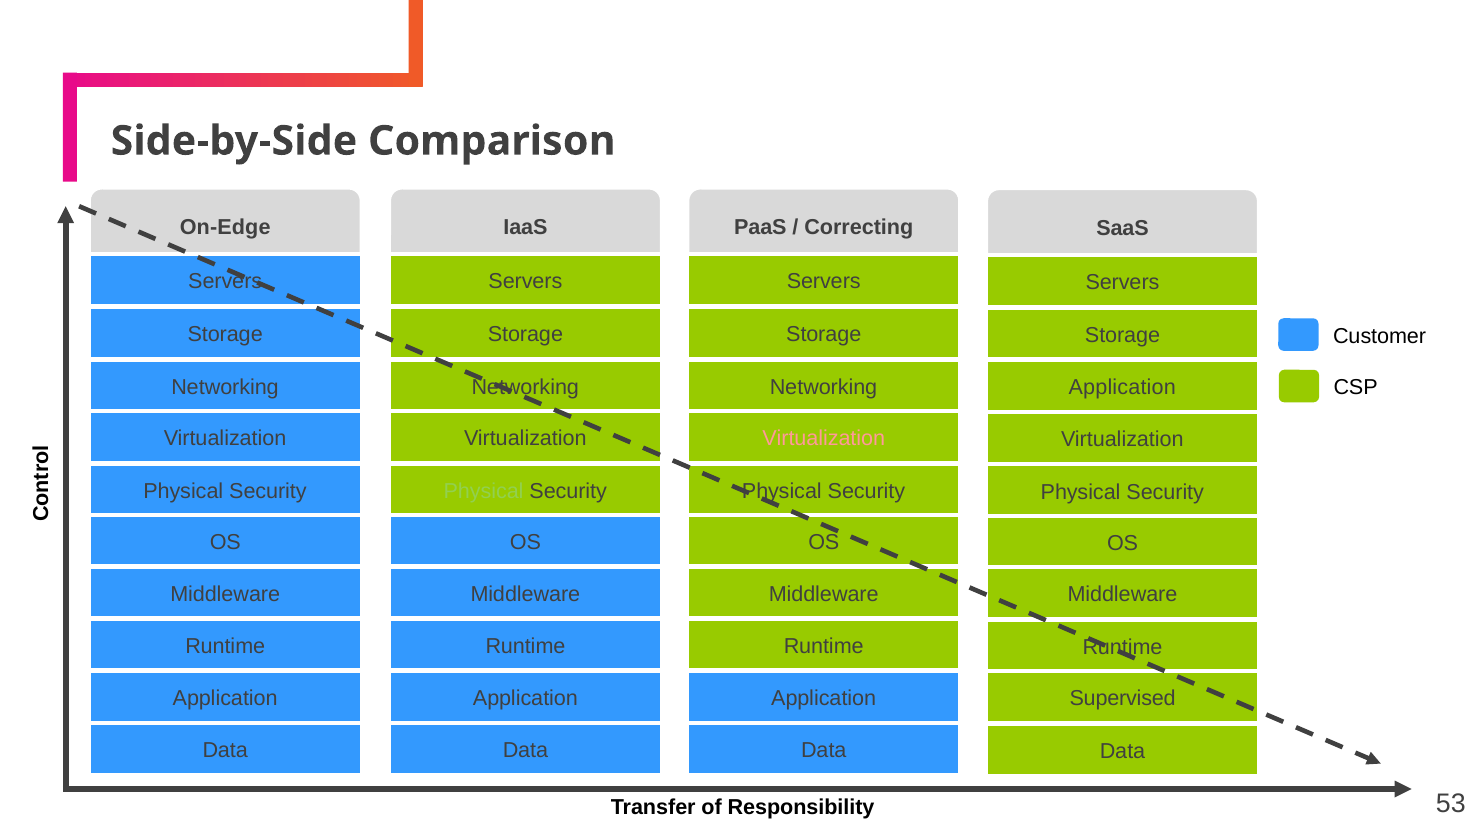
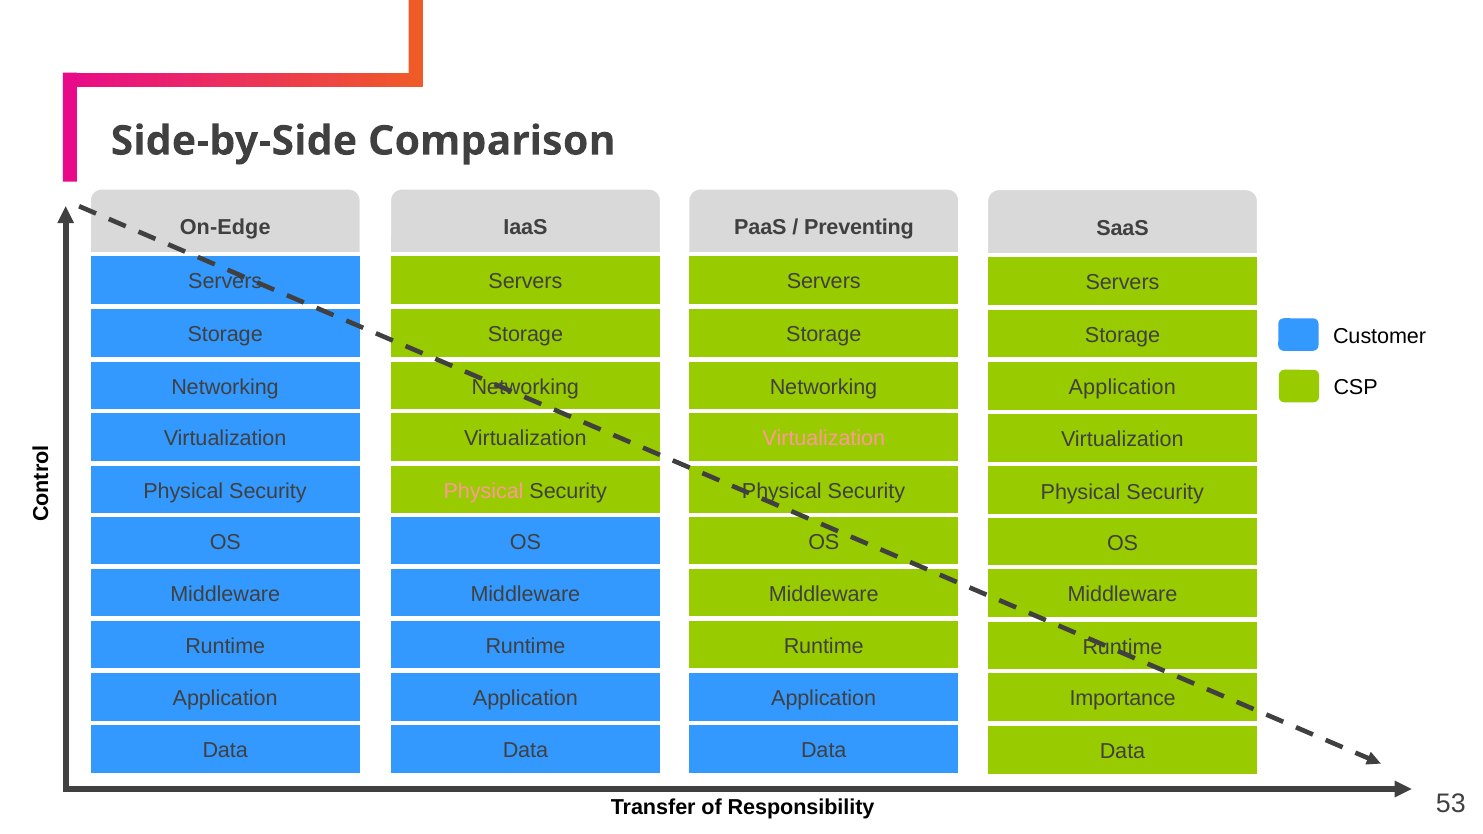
Correcting: Correcting -> Preventing
Physical at (484, 491) colour: light green -> pink
Supervised: Supervised -> Importance
